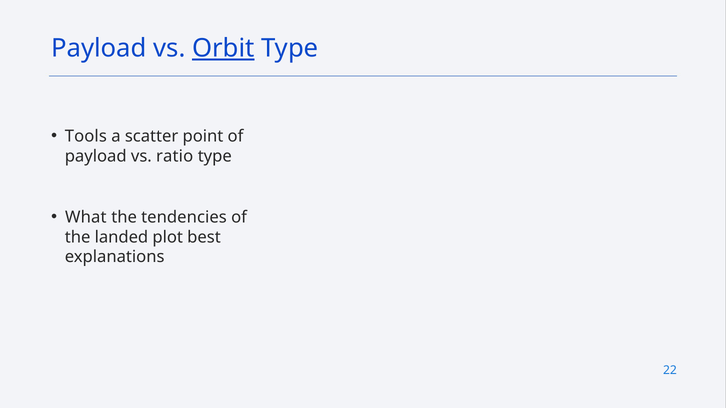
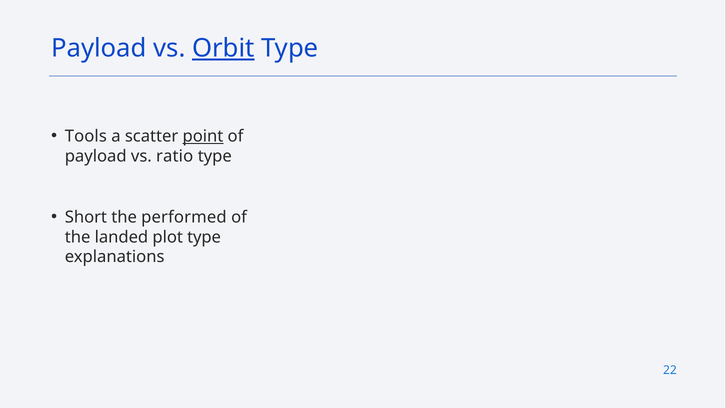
point underline: none -> present
What: What -> Short
tendencies: tendencies -> performed
plot best: best -> type
